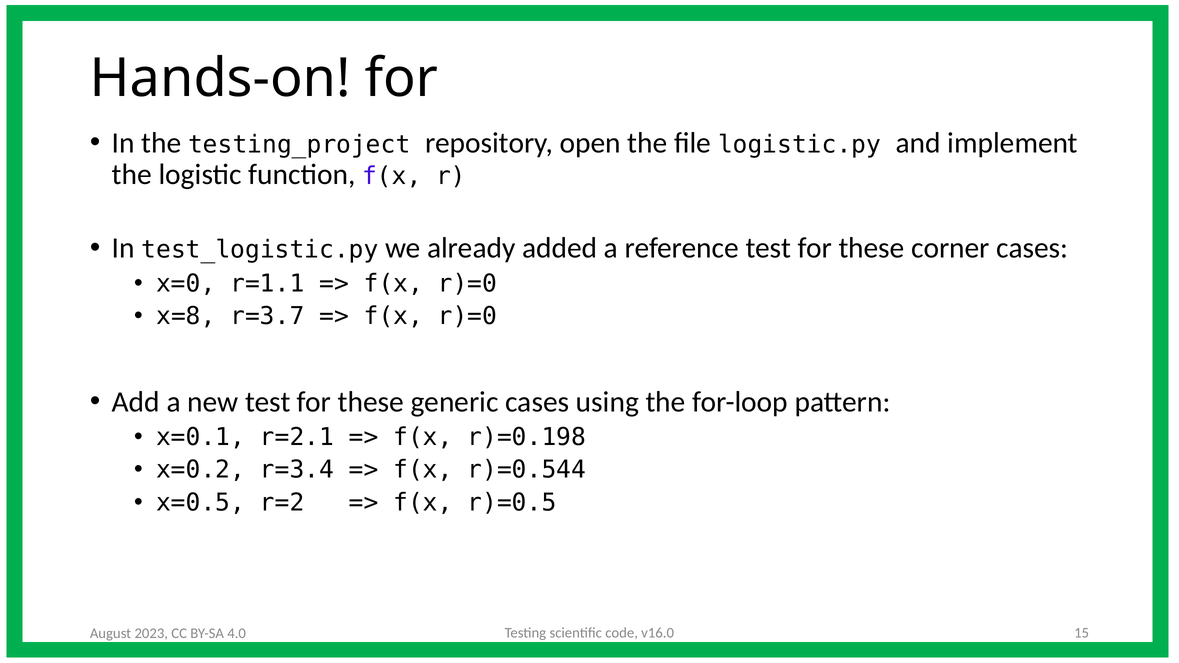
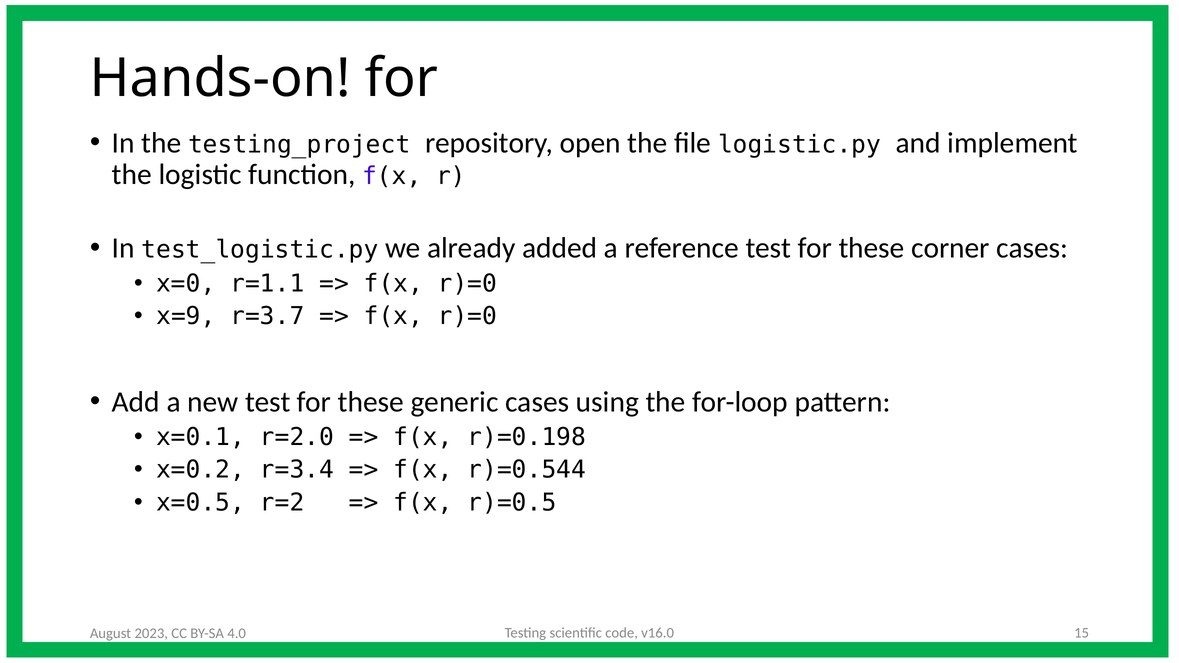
x=8: x=8 -> x=9
r=2.1: r=2.1 -> r=2.0
